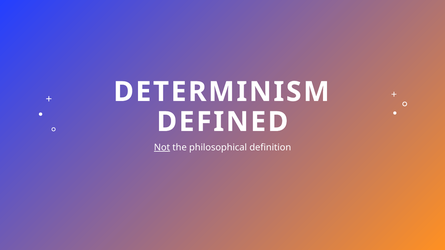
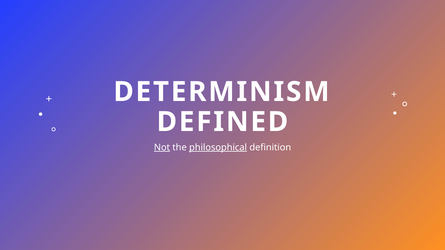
philosophical underline: none -> present
